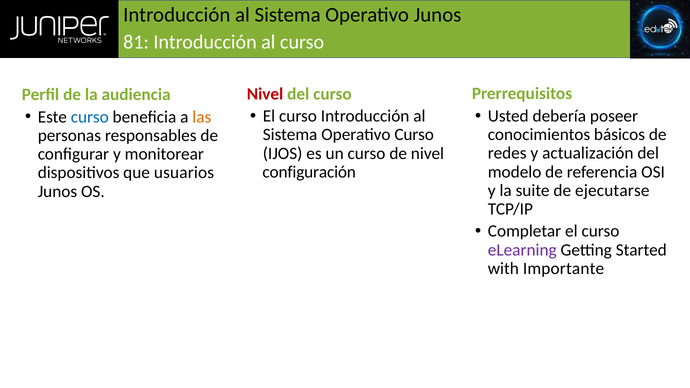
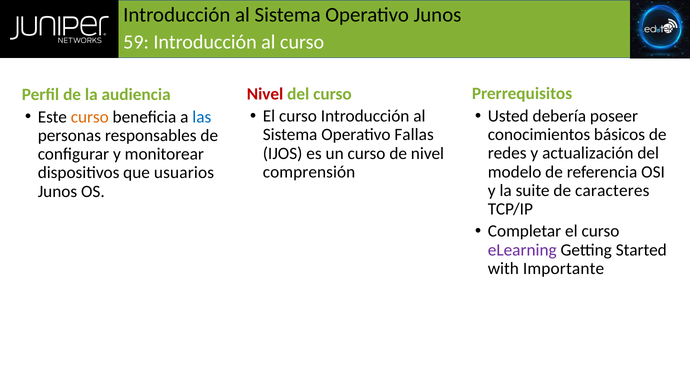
81: 81 -> 59
curso at (90, 117) colour: blue -> orange
las colour: orange -> blue
Operativo Curso: Curso -> Fallas
configuración: configuración -> comprensión
ejecutarse: ejecutarse -> caracteres
